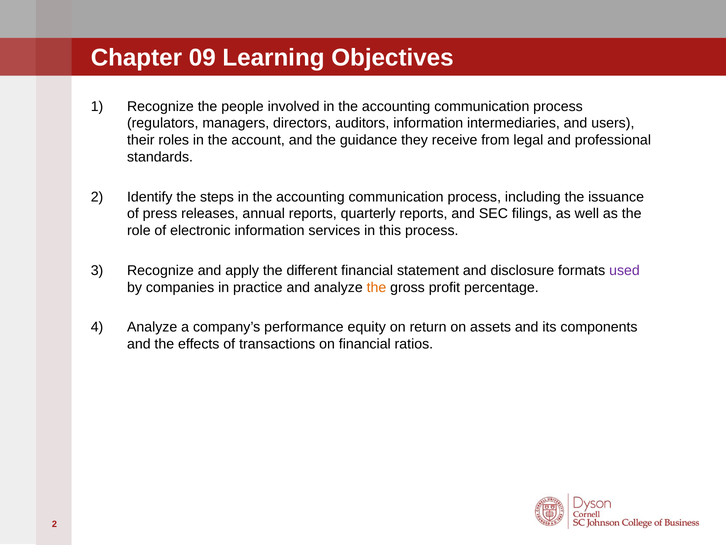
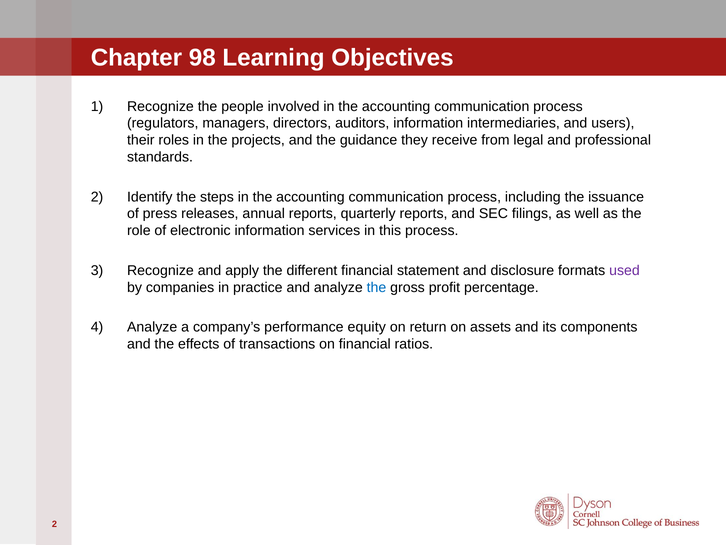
09: 09 -> 98
account: account -> projects
the at (377, 287) colour: orange -> blue
